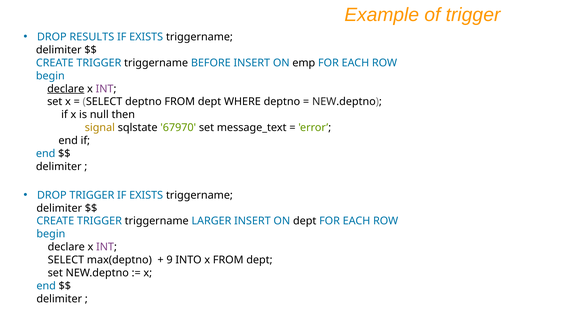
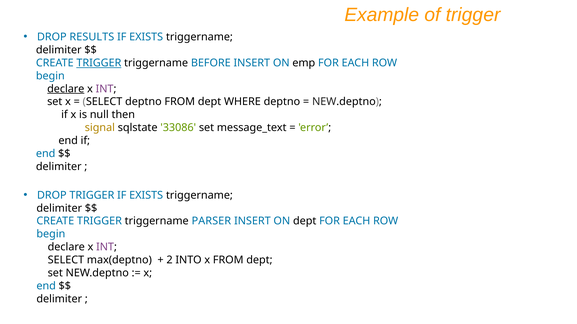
TRIGGER at (99, 63) underline: none -> present
67970: 67970 -> 33086
LARGER: LARGER -> PARSER
9: 9 -> 2
